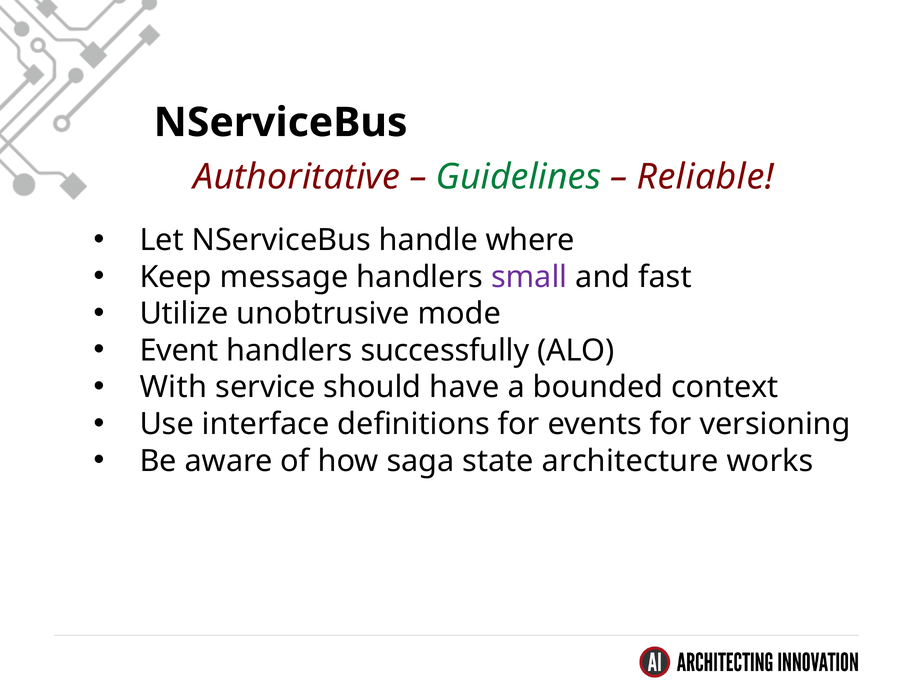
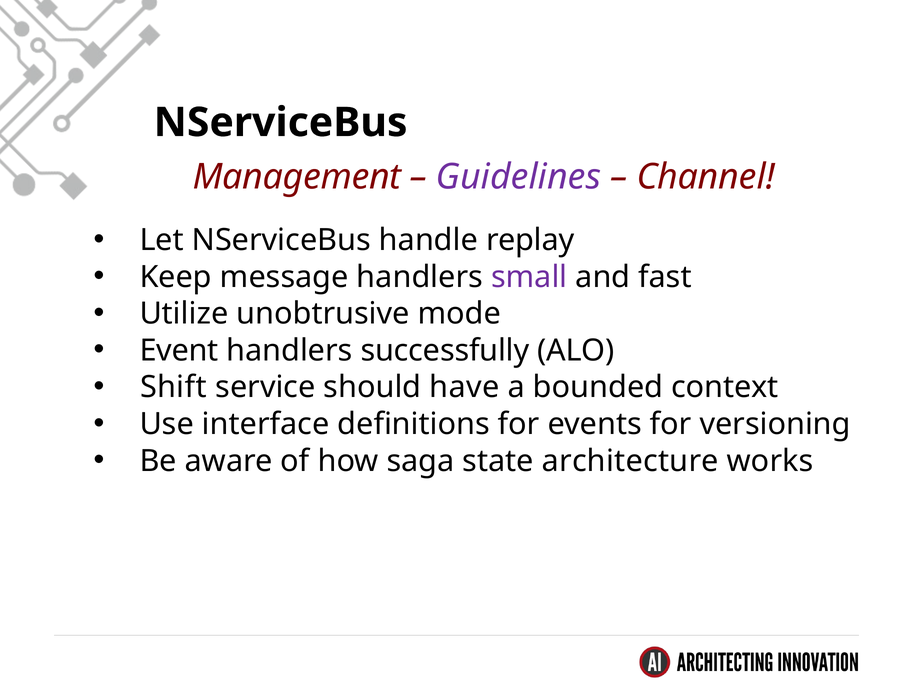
Authoritative: Authoritative -> Management
Guidelines colour: green -> purple
Reliable: Reliable -> Channel
where: where -> replay
With: With -> Shift
